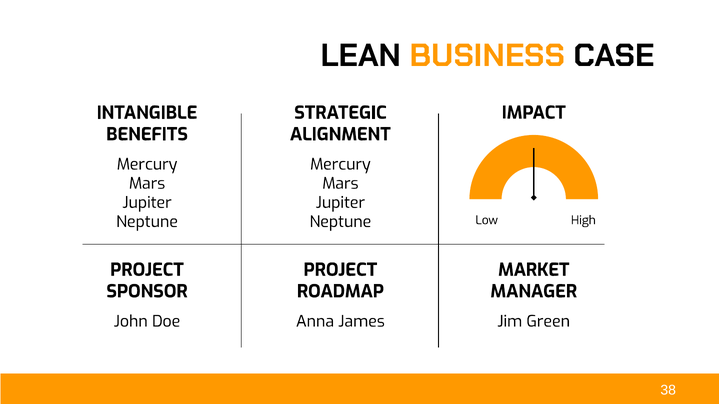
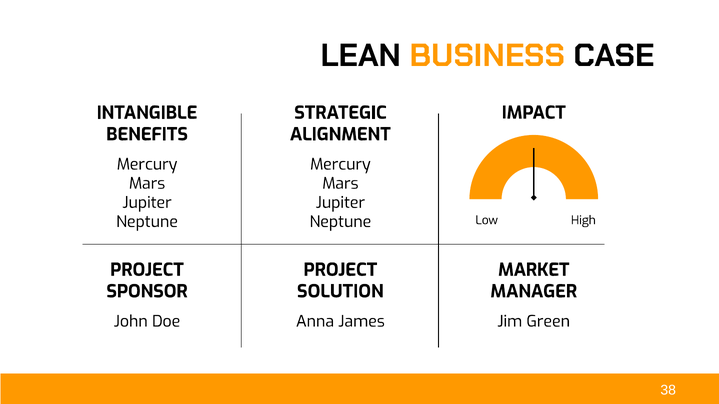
ROADMAP: ROADMAP -> SOLUTION
